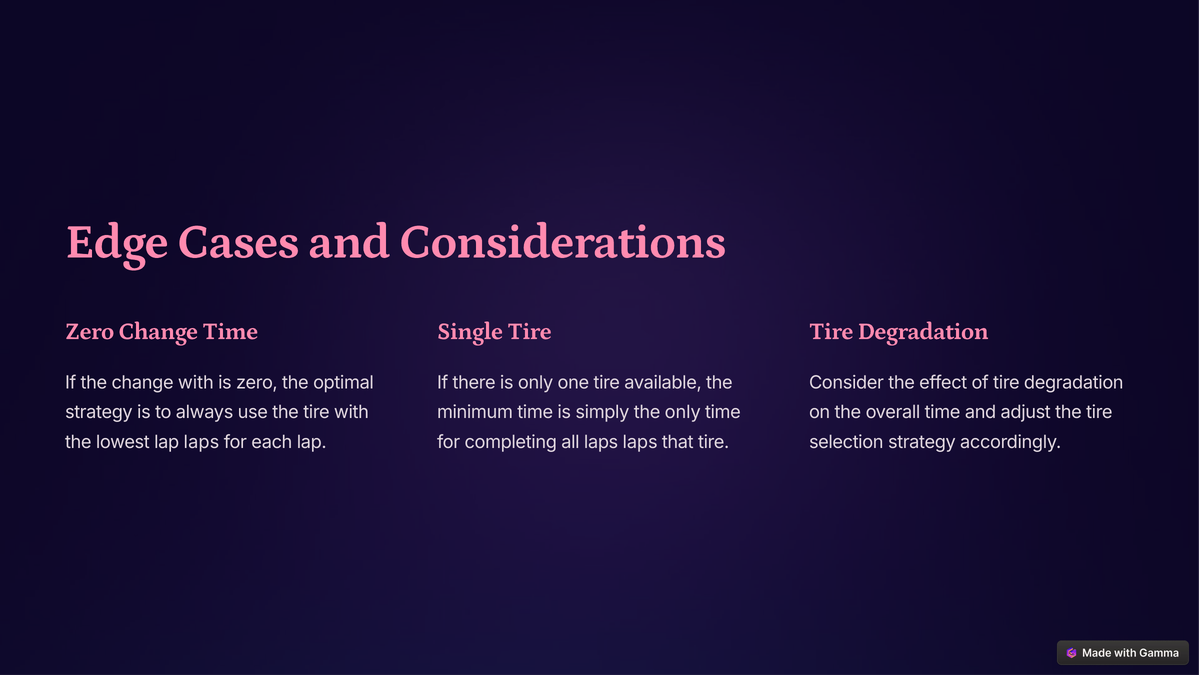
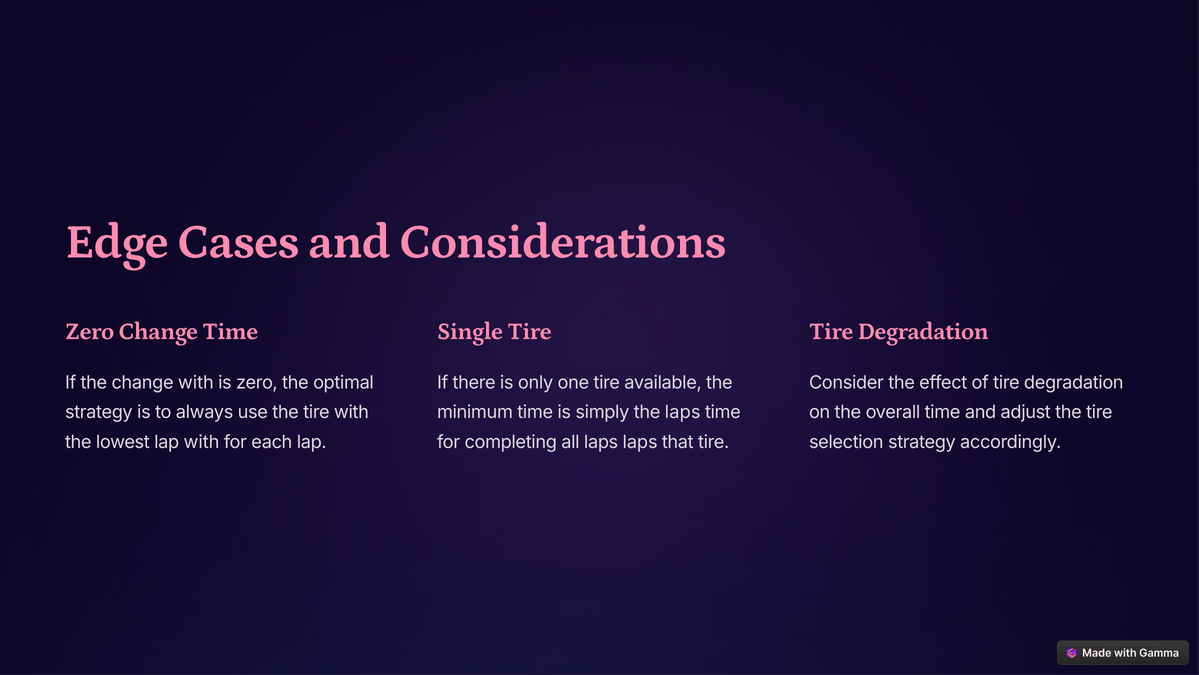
the only: only -> laps
lap laps: laps -> with
